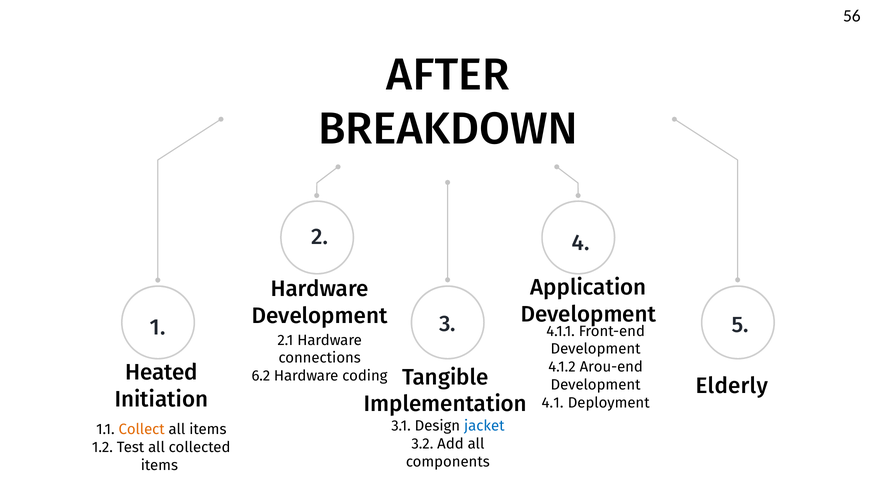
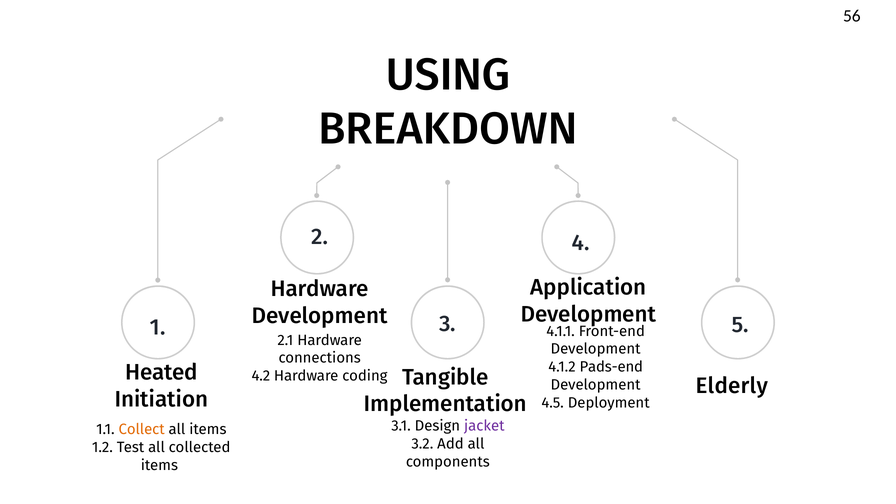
AFTER: AFTER -> USING
Arou-end: Arou-end -> Pads-end
6.2: 6.2 -> 4.2
4.1: 4.1 -> 4.5
jacket colour: blue -> purple
